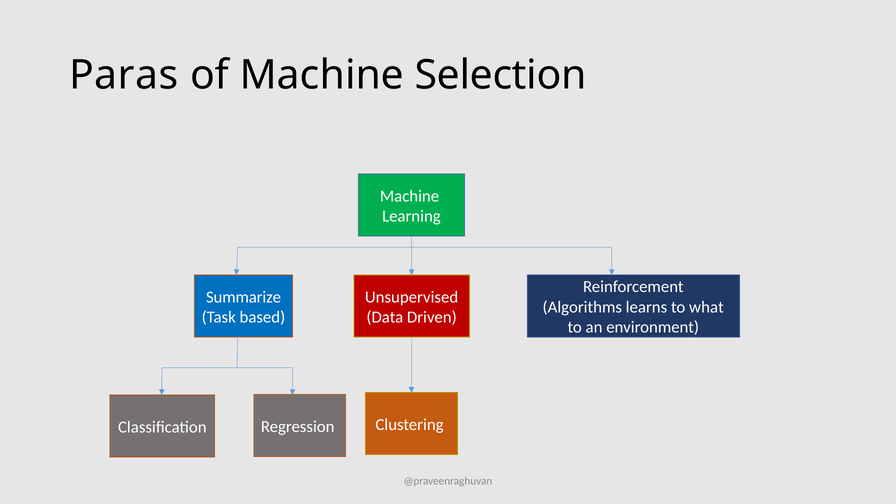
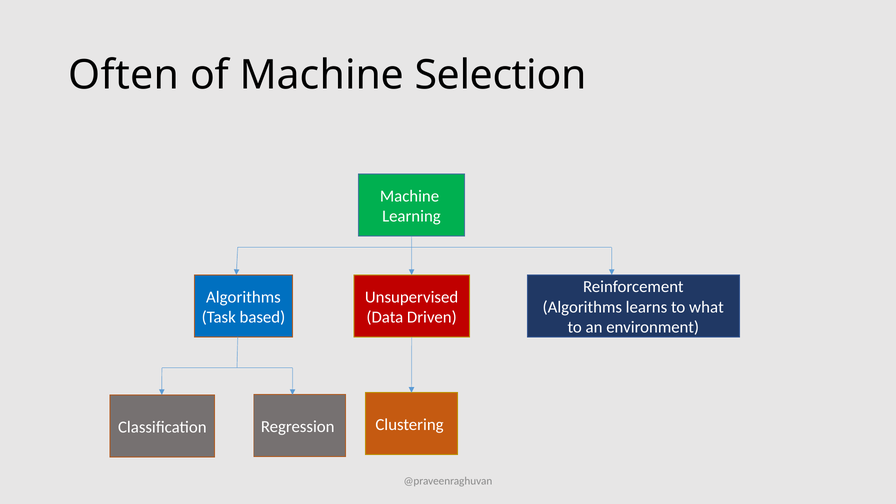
Paras: Paras -> Often
Summarize at (244, 297): Summarize -> Algorithms
